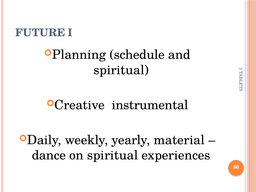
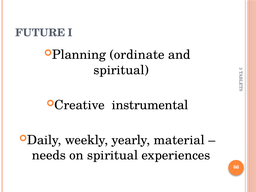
schedule: schedule -> ordinate
dance: dance -> needs
